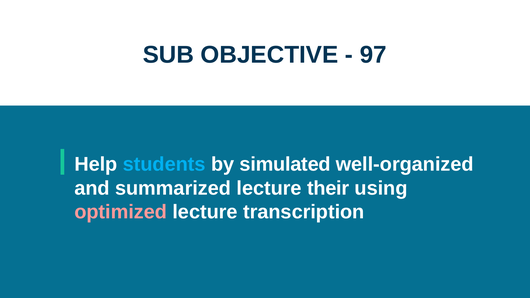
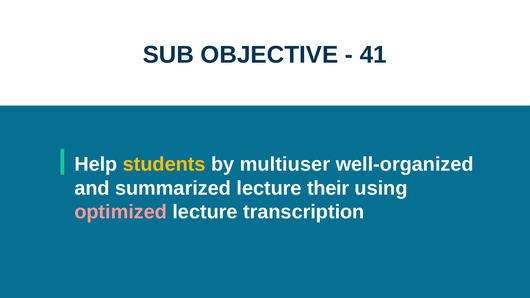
97: 97 -> 41
students colour: light blue -> yellow
simulated: simulated -> multiuser
